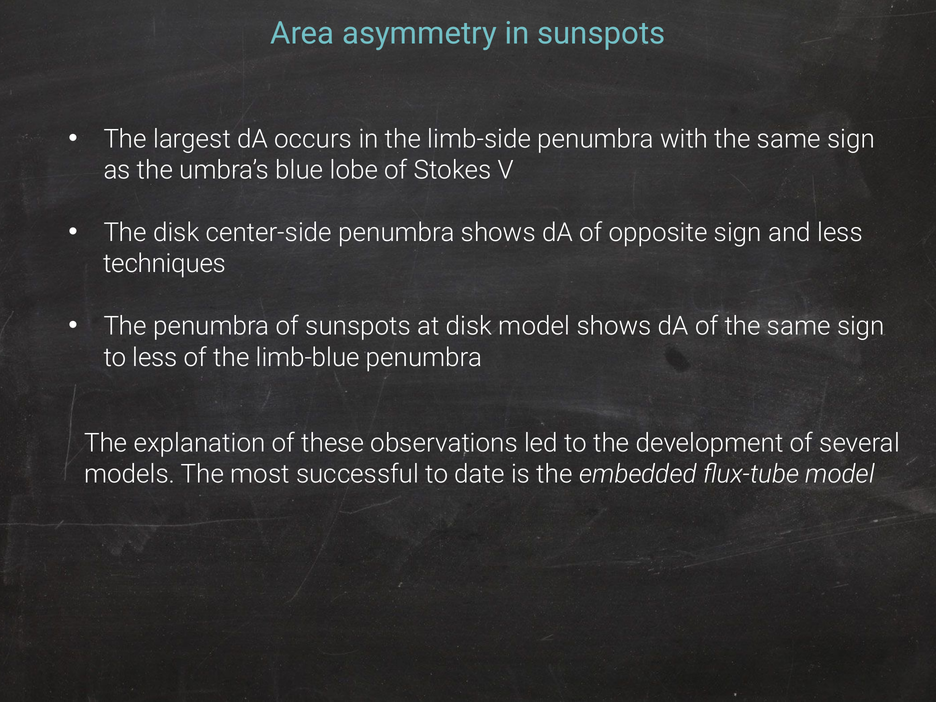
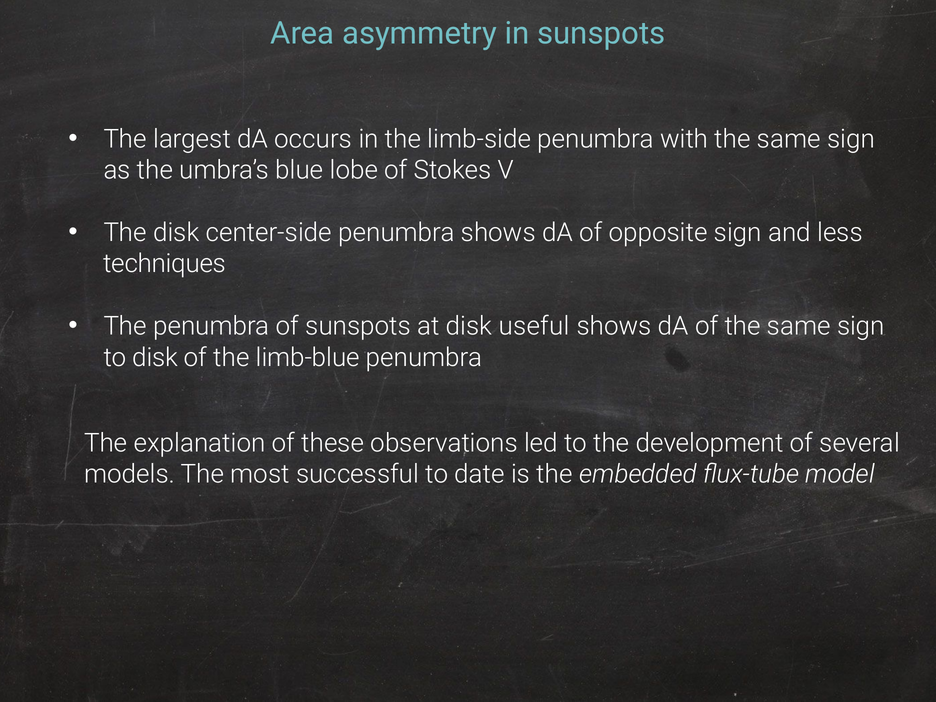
disk model: model -> useful
to less: less -> disk
